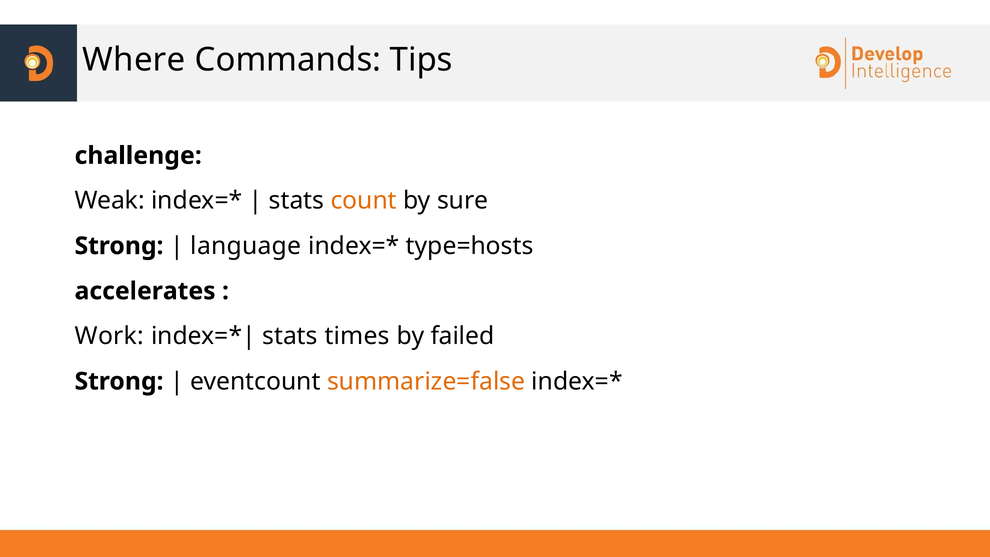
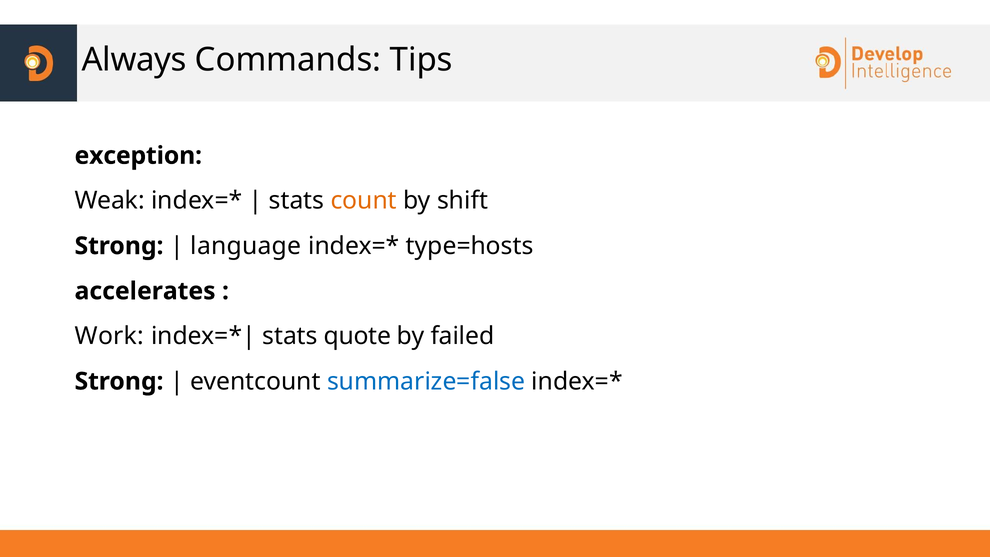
Where: Where -> Always
challenge: challenge -> exception
sure: sure -> shift
times: times -> quote
summarize=false colour: orange -> blue
